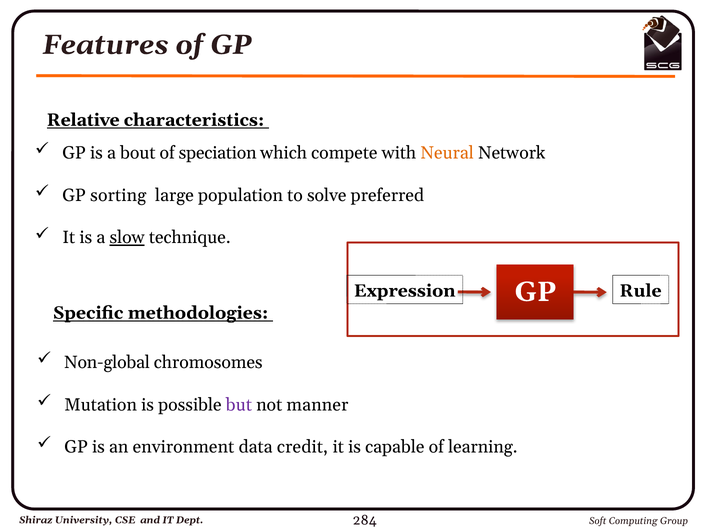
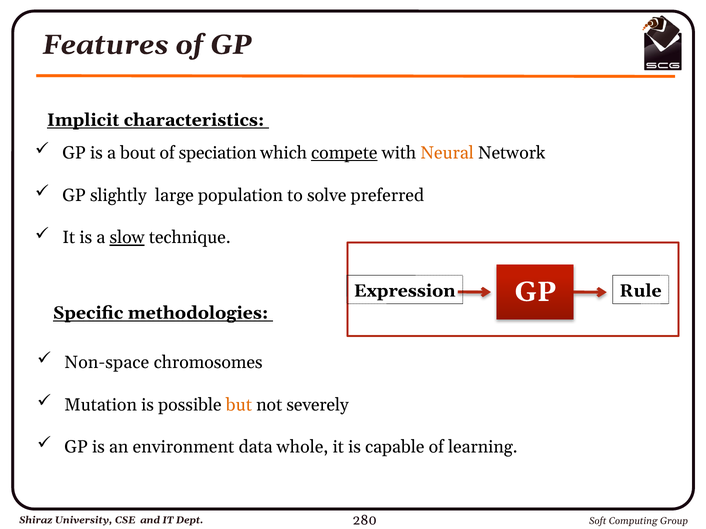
Relative: Relative -> Implicit
compete underline: none -> present
sorting: sorting -> slightly
Non-global: Non-global -> Non-space
but colour: purple -> orange
manner: manner -> severely
credit: credit -> whole
284: 284 -> 280
